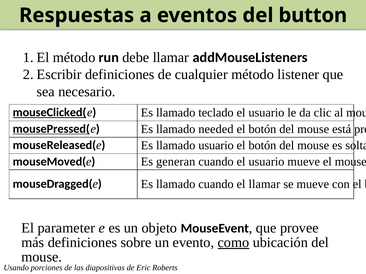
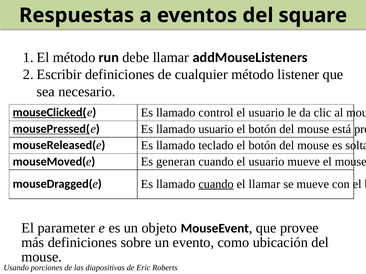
button: button -> square
teclado: teclado -> control
llamado needed: needed -> usuario
llamado usuario: usuario -> teclado
cuando at (216, 184) underline: none -> present
como underline: present -> none
